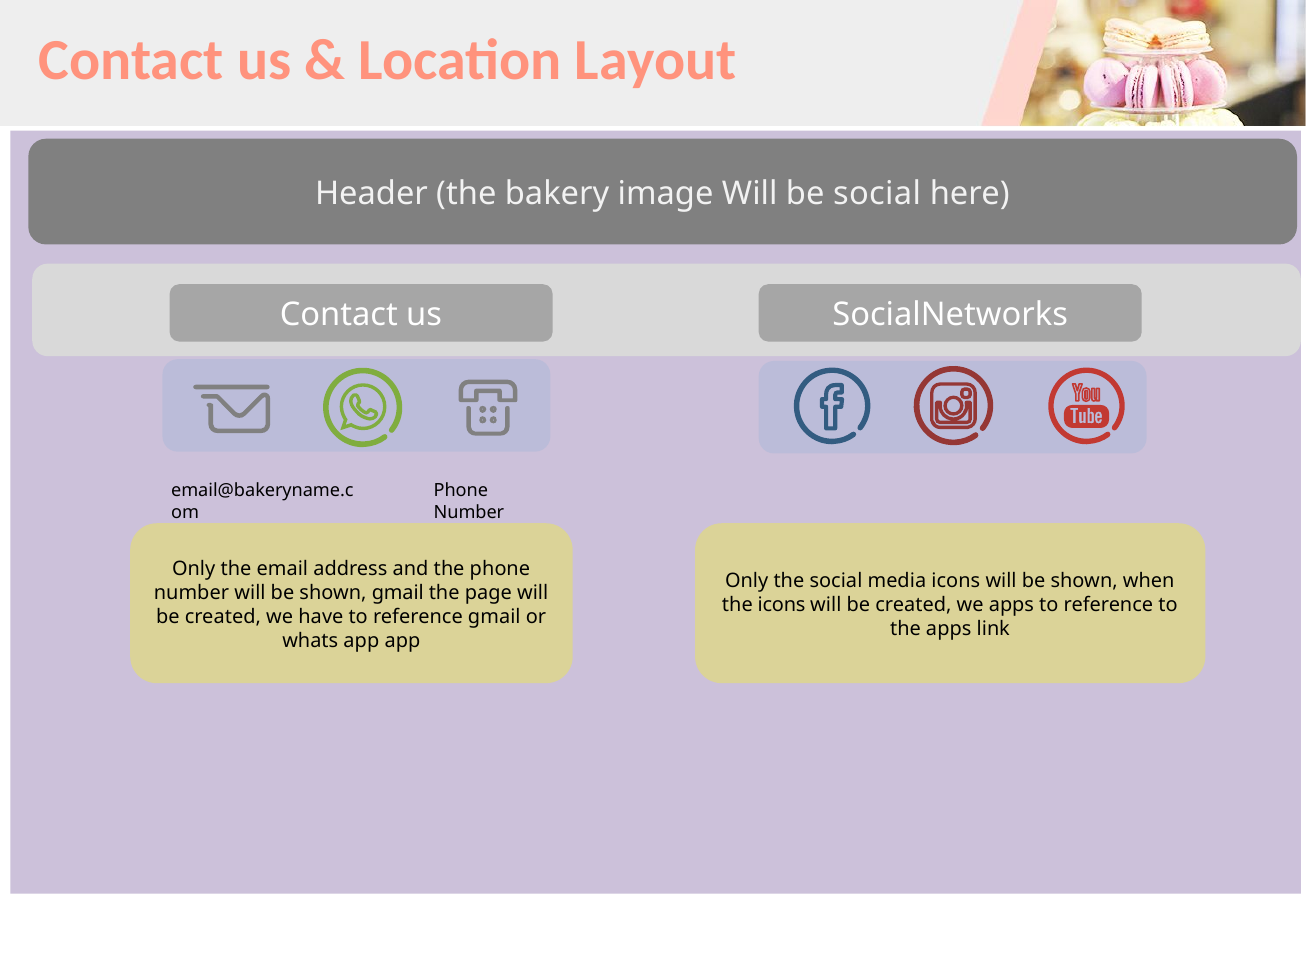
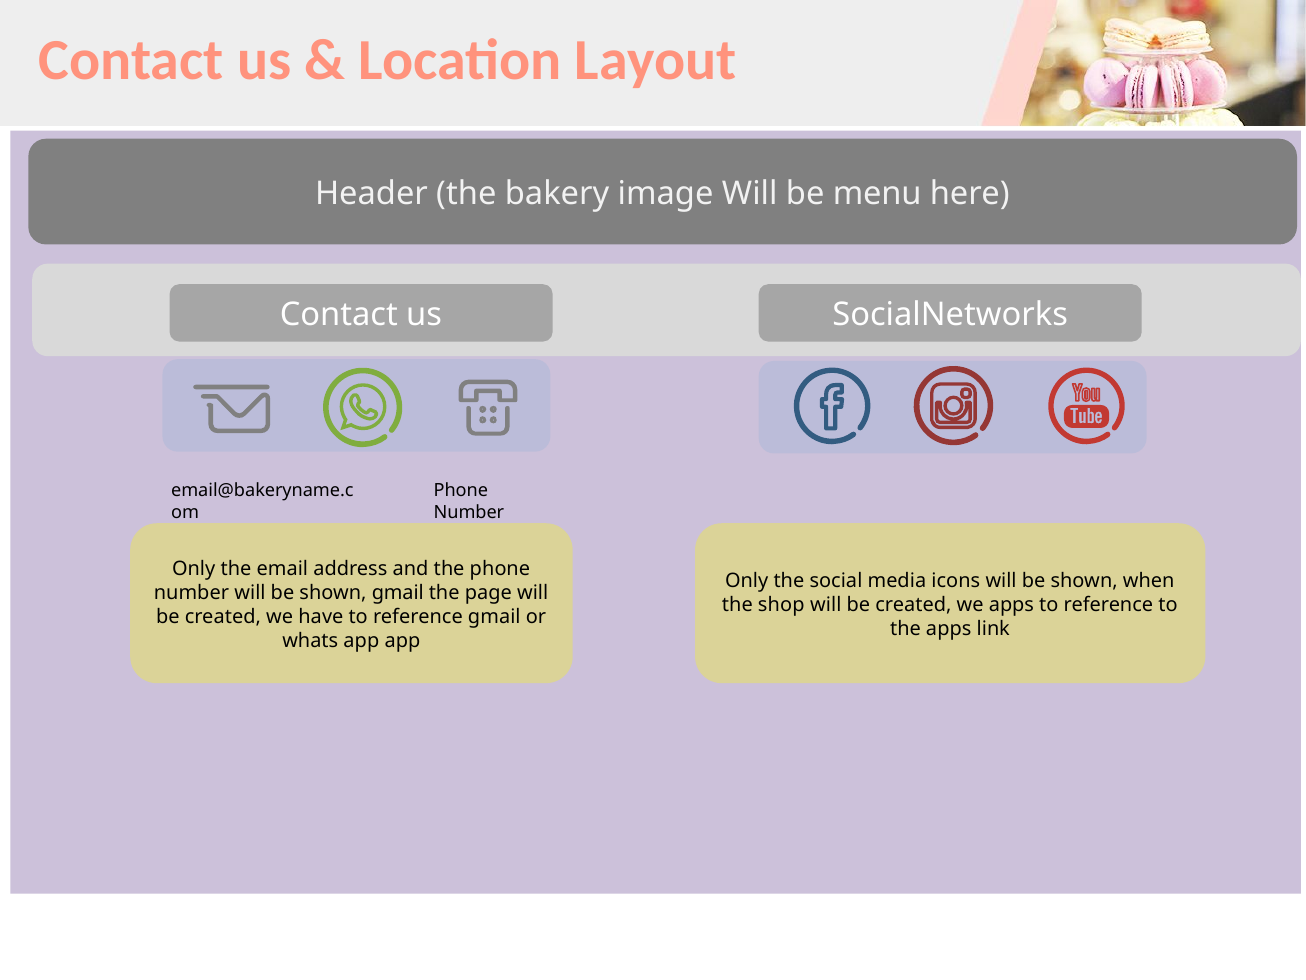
be social: social -> menu
the icons: icons -> shop
